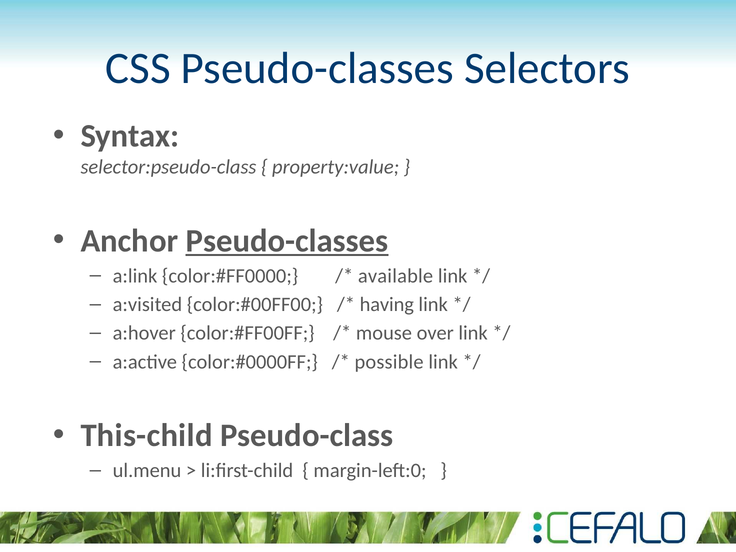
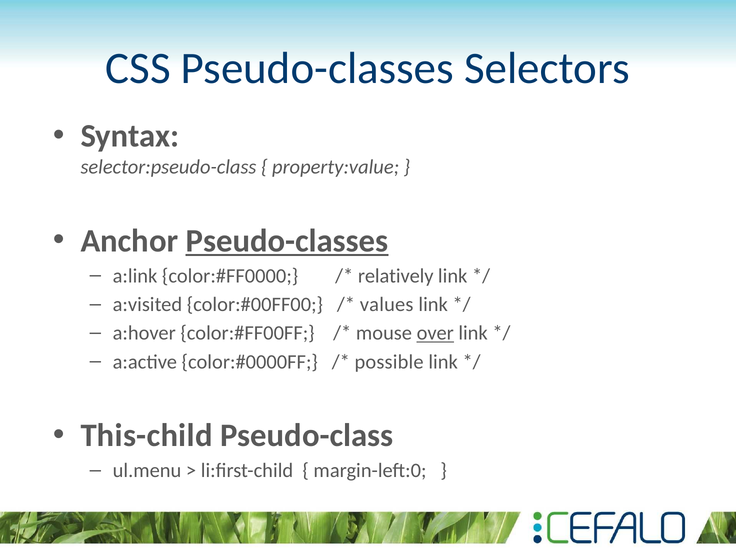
available: available -> relatively
having: having -> values
over underline: none -> present
